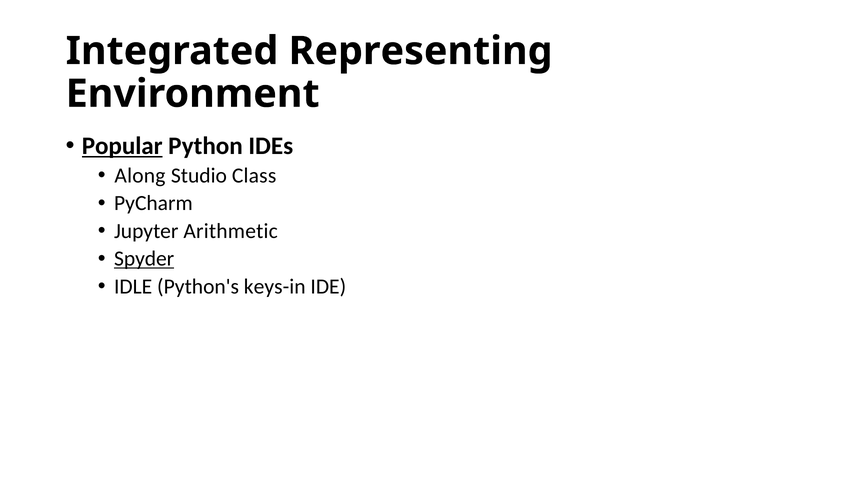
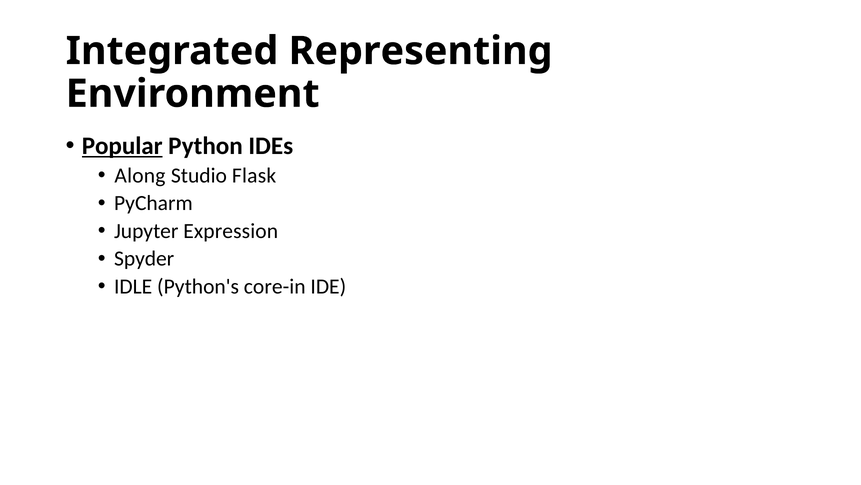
Class: Class -> Flask
Arithmetic: Arithmetic -> Expression
Spyder underline: present -> none
keys-in: keys-in -> core-in
